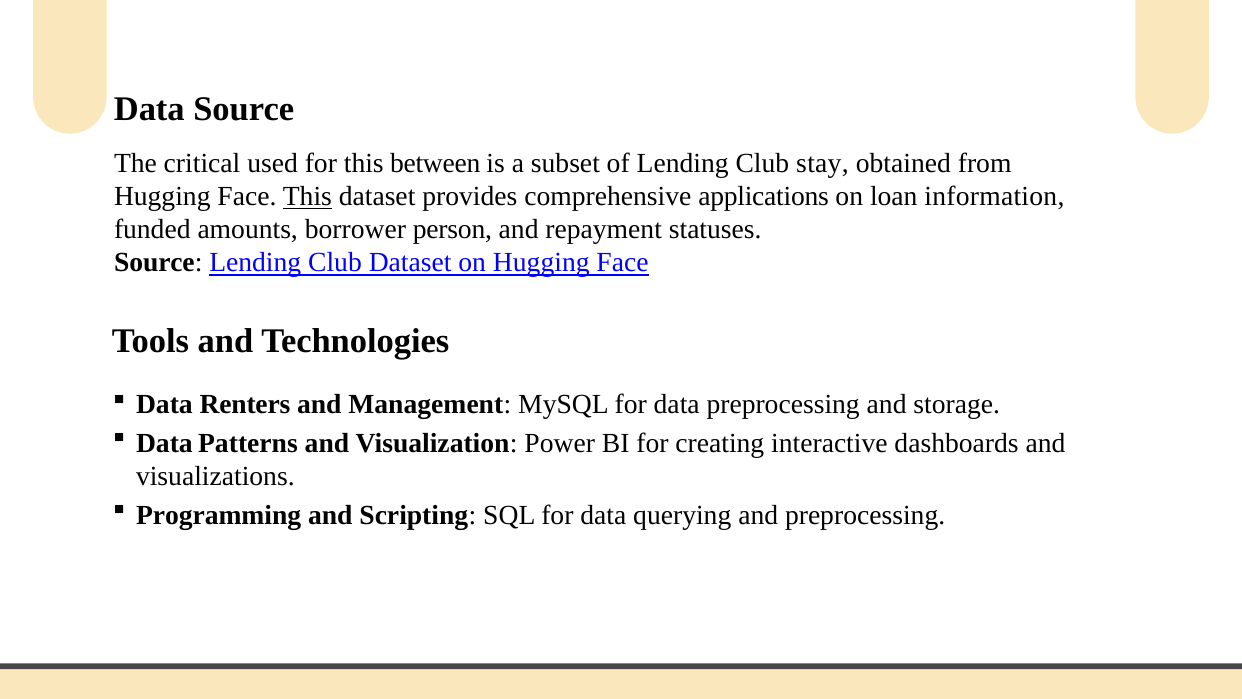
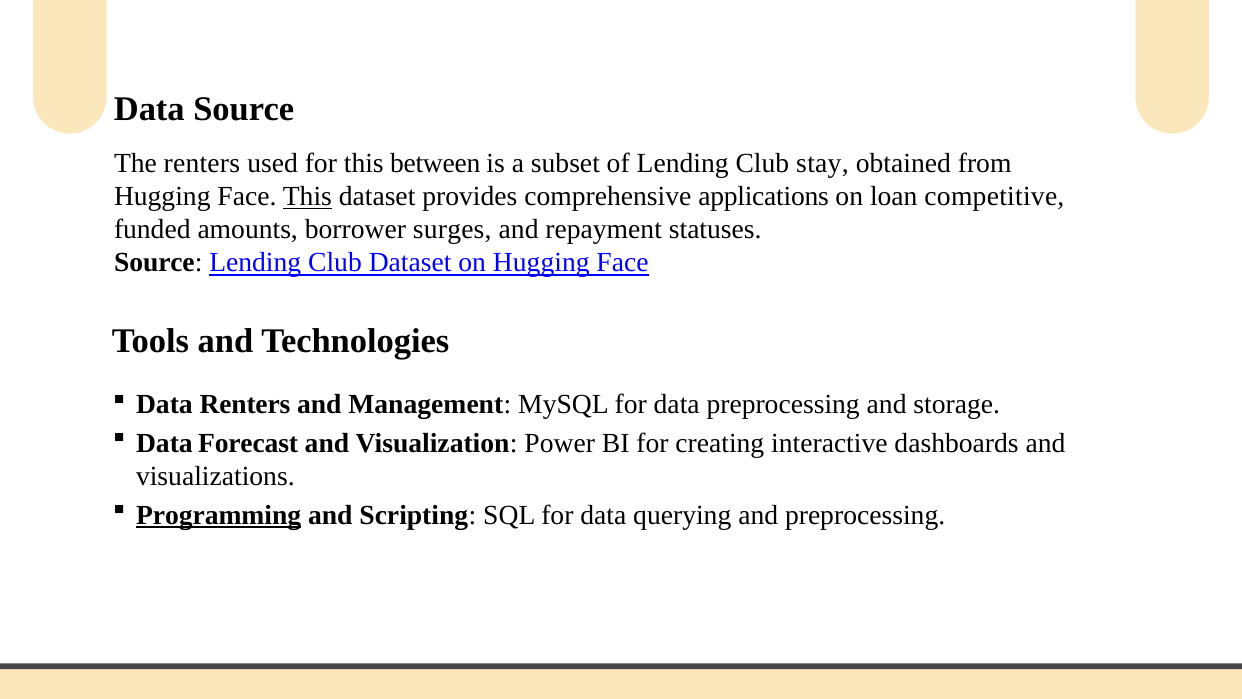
The critical: critical -> renters
information: information -> competitive
person: person -> surges
Patterns: Patterns -> Forecast
Programming underline: none -> present
